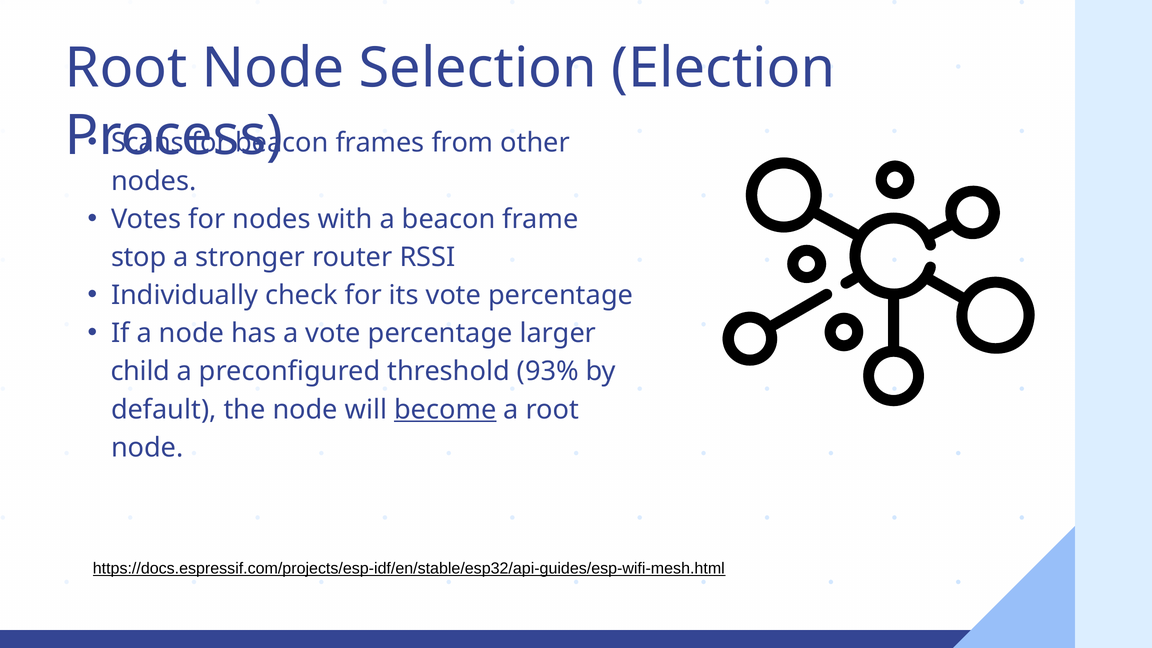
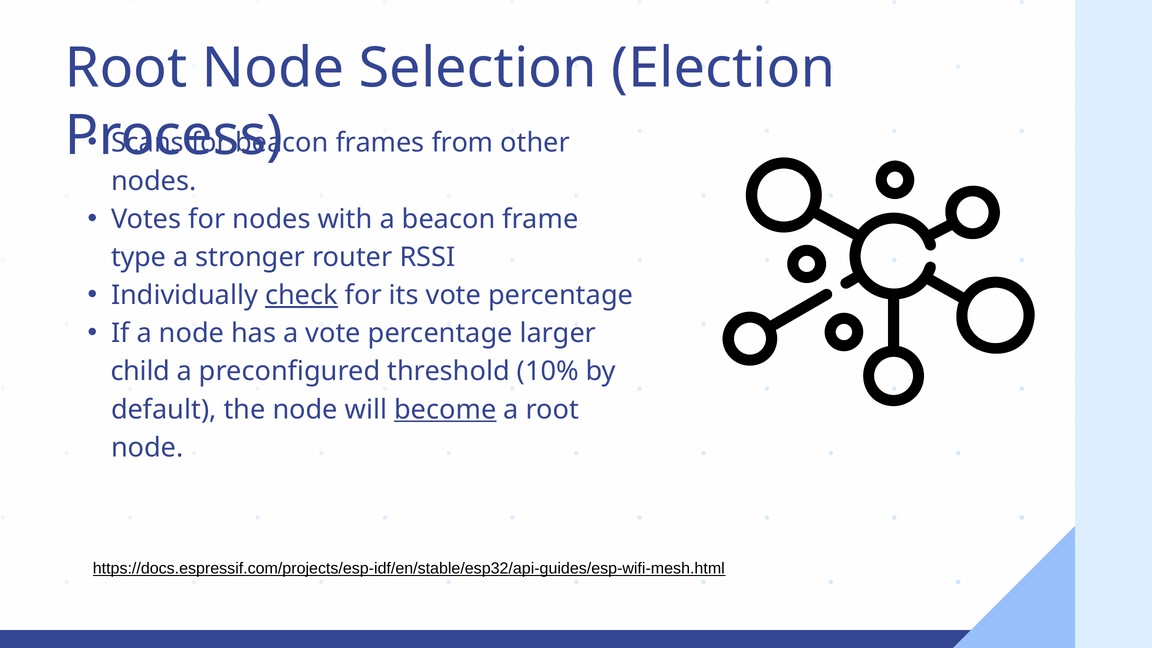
stop: stop -> type
check underline: none -> present
93%: 93% -> 10%
